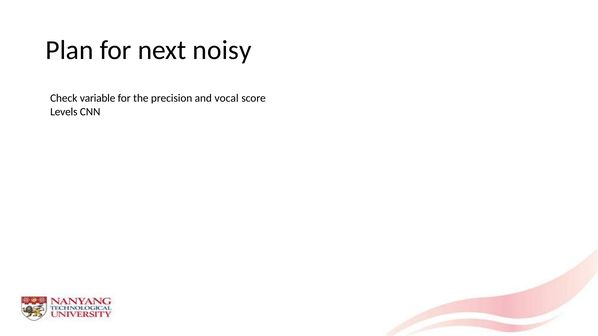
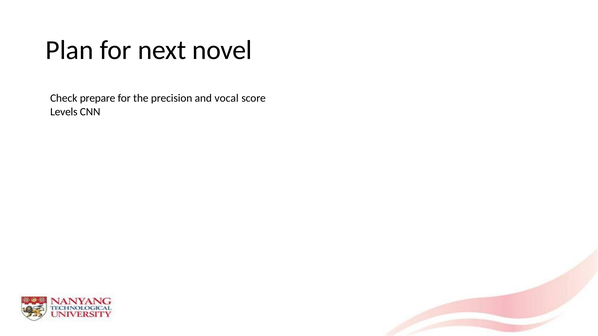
noisy: noisy -> novel
variable: variable -> prepare
